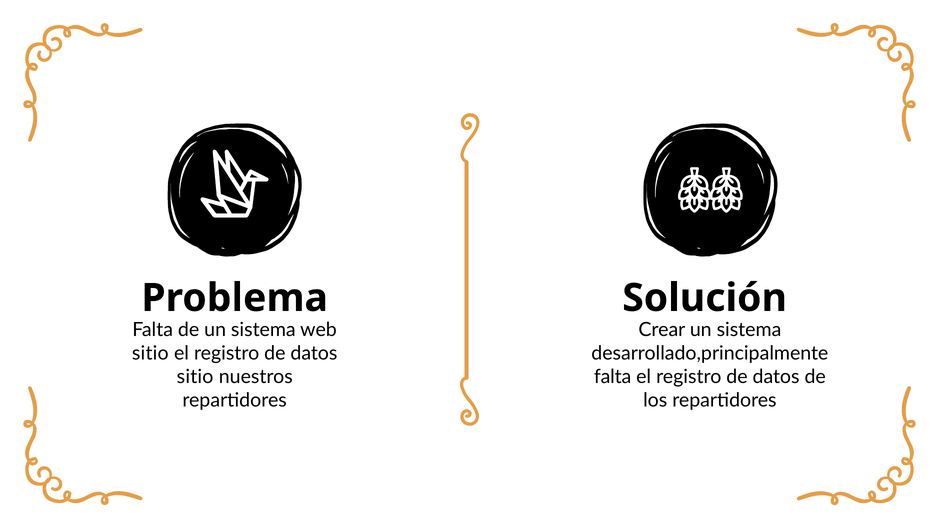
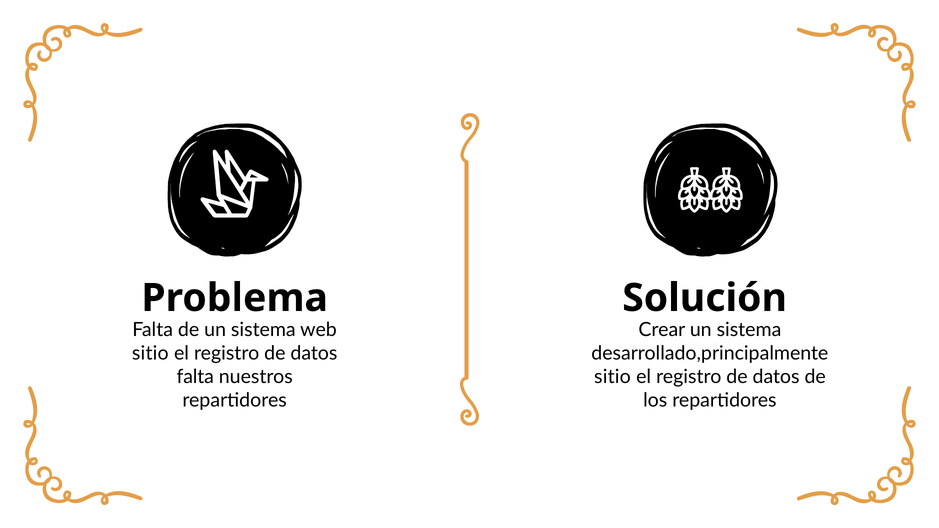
sitio at (195, 377): sitio -> falta
falta at (613, 377): falta -> sitio
